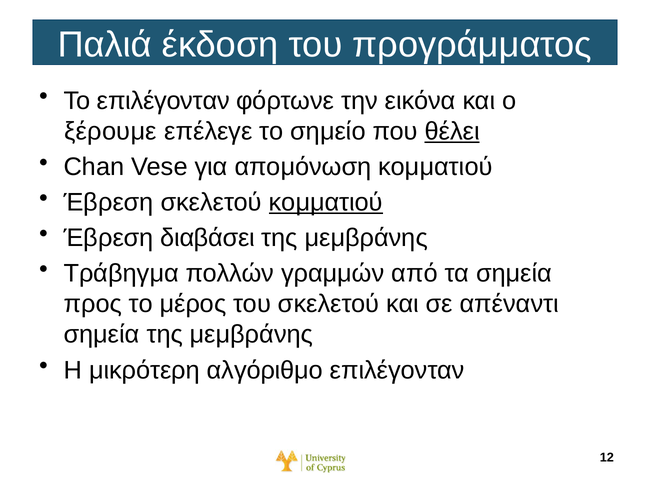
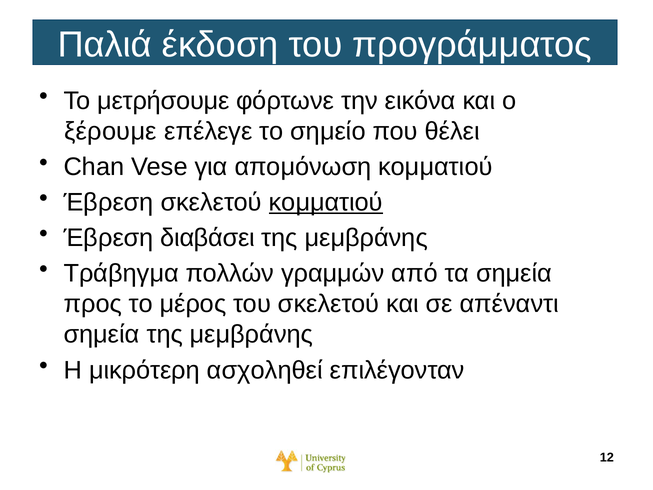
Το επιλέγονταν: επιλέγονταν -> μετρήσουμε
θέλει underline: present -> none
αλγόριθμο: αλγόριθμο -> ασχοληθεί
